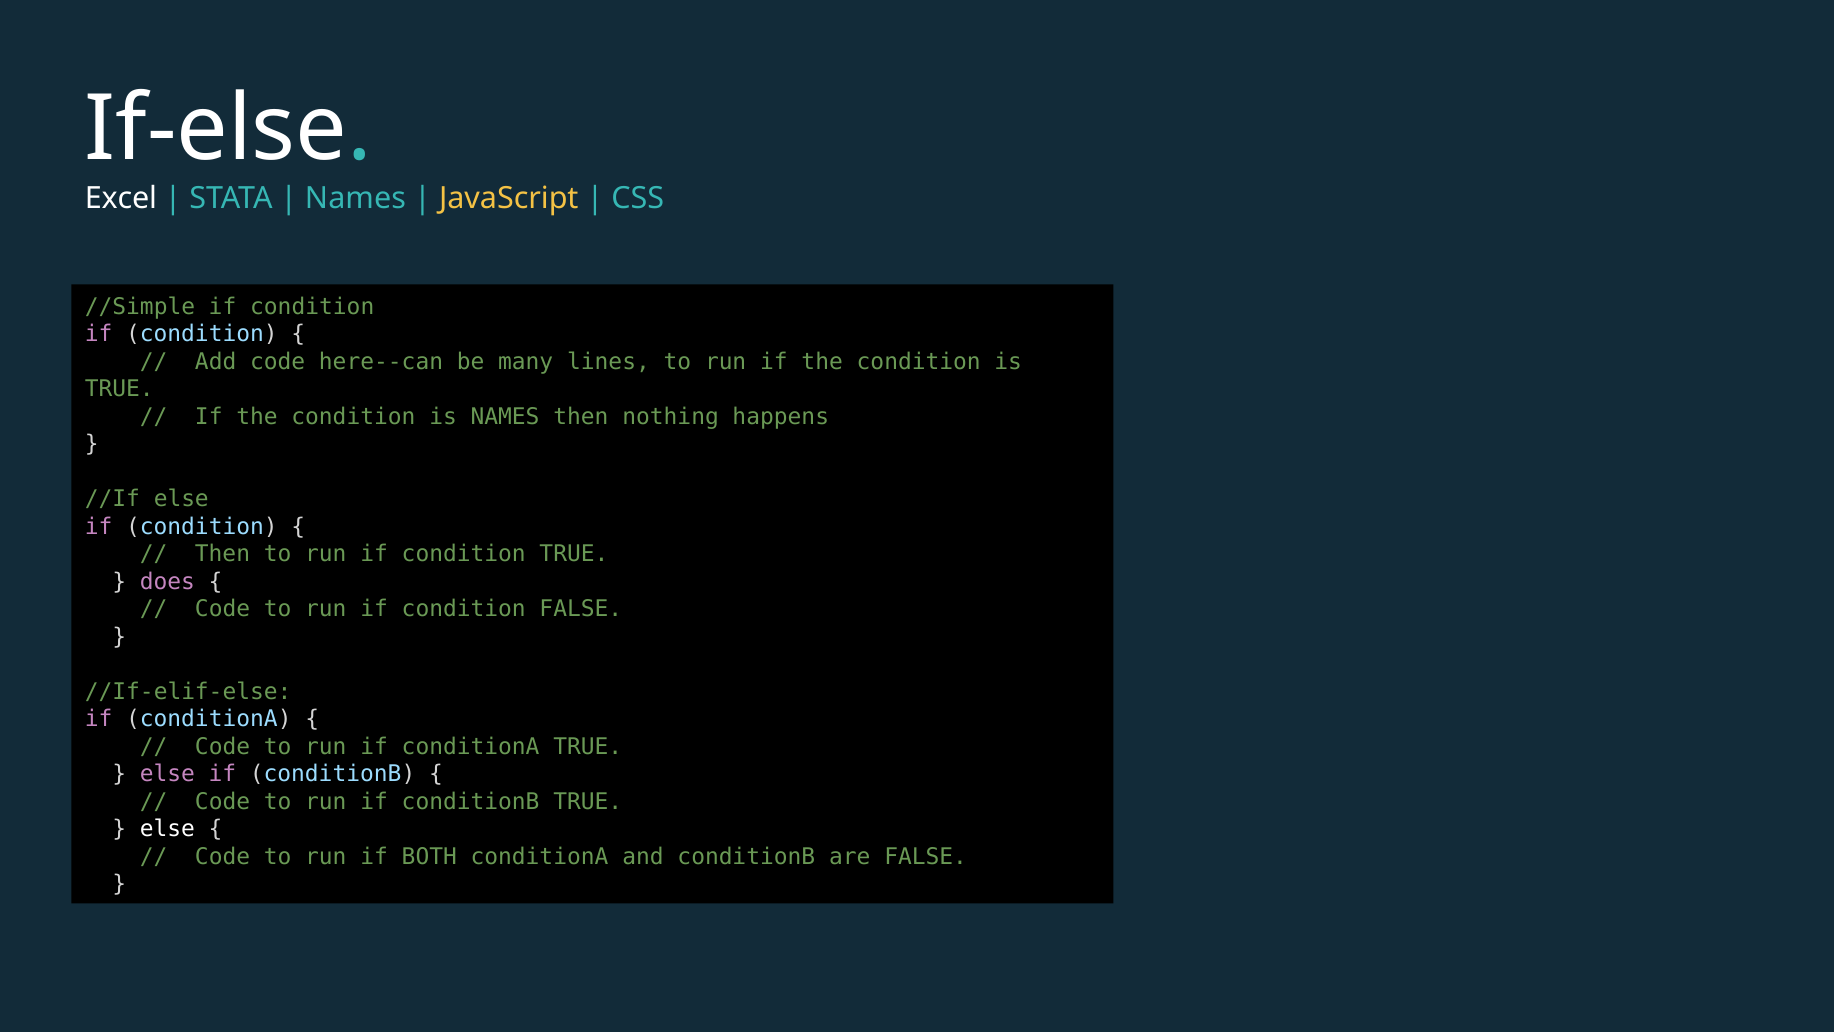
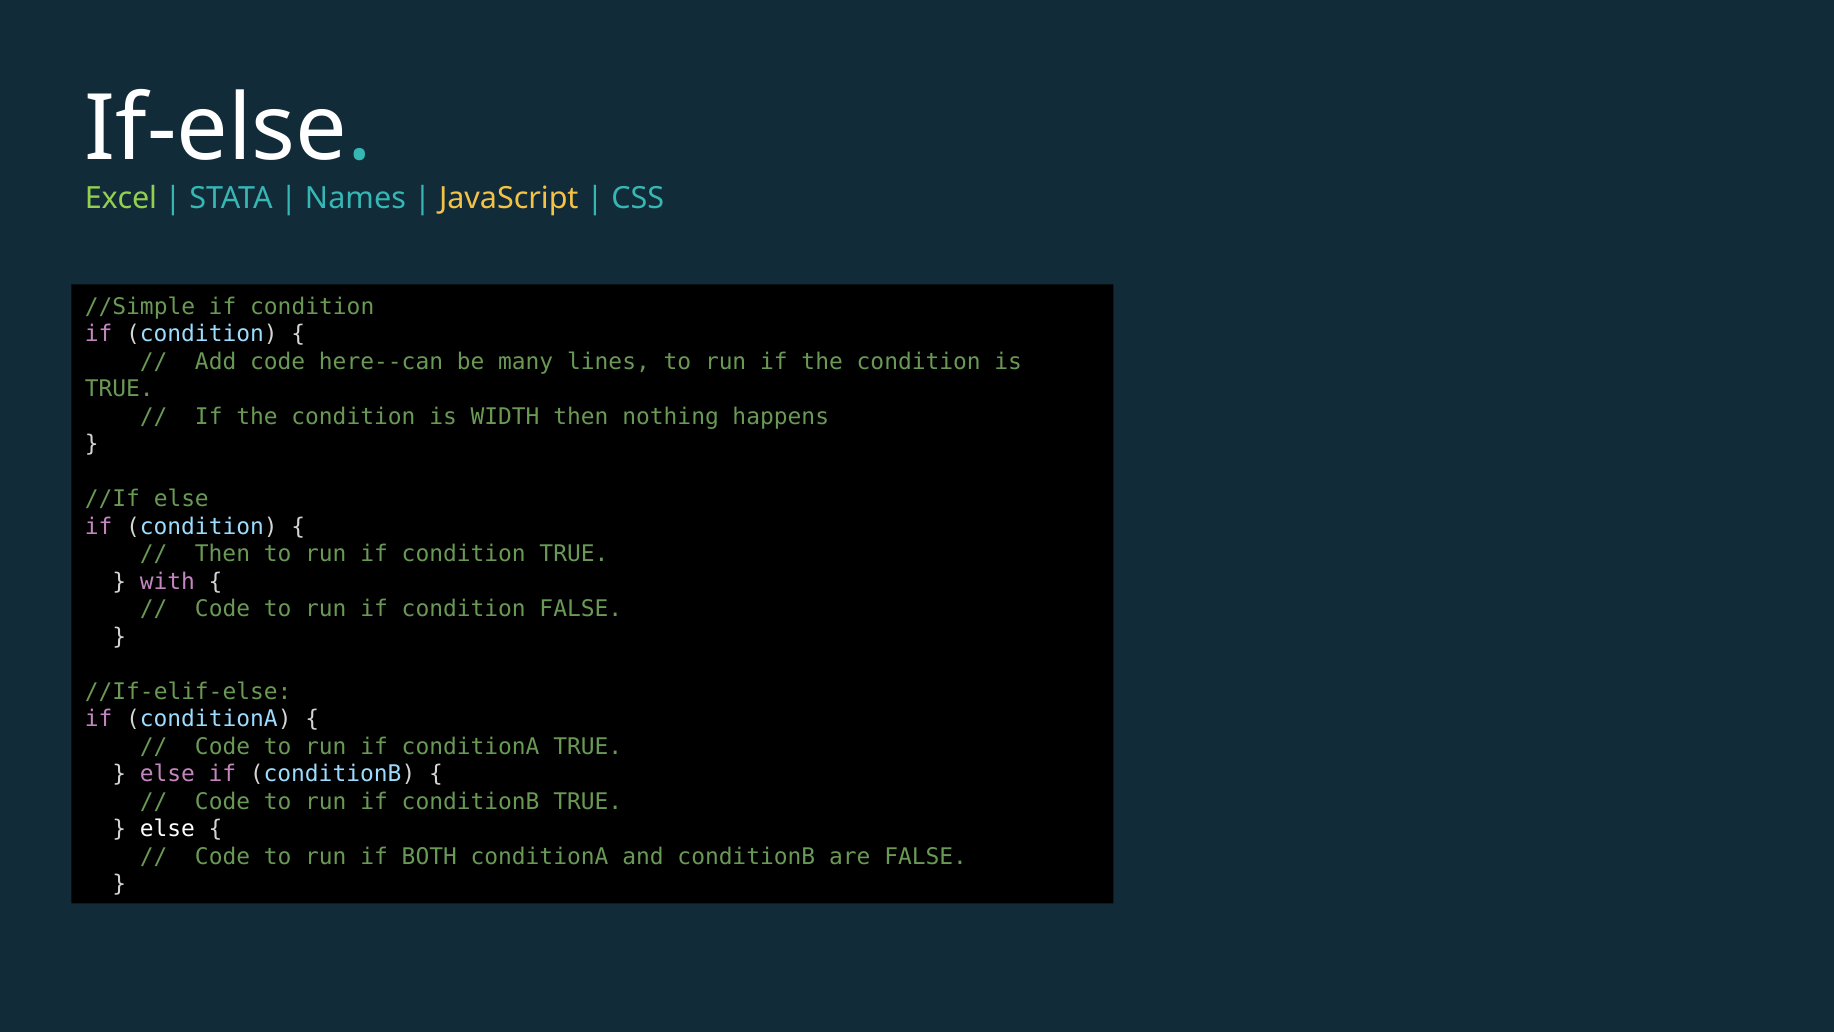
Excel colour: white -> light green
is NAMES: NAMES -> WIDTH
does: does -> with
